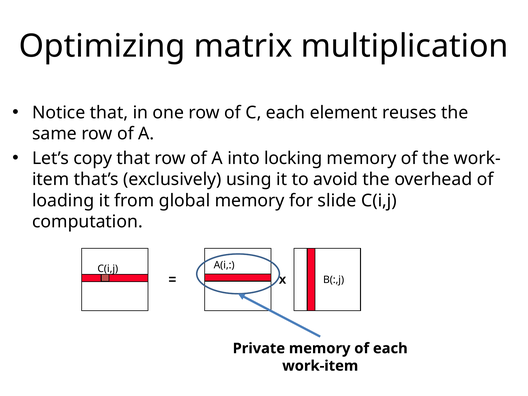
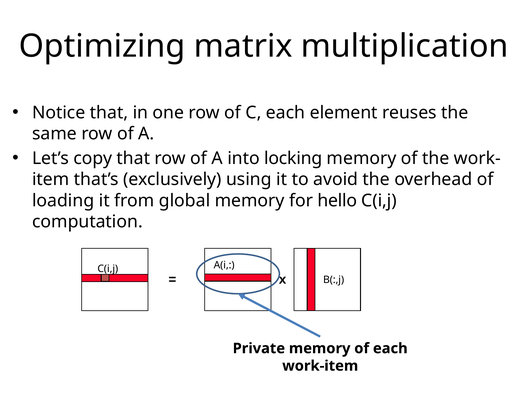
slide: slide -> hello
